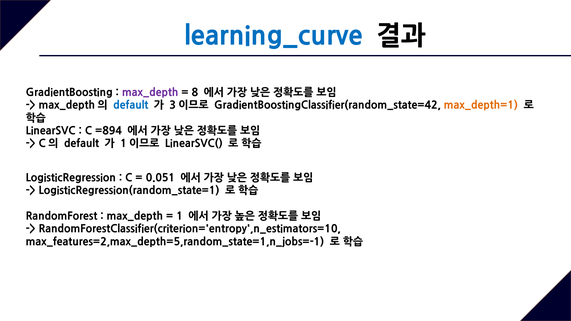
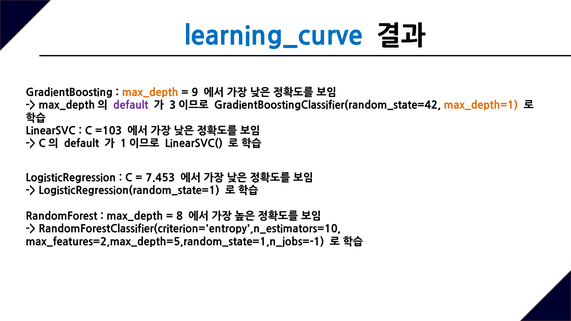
max_depth at (150, 93) colour: purple -> orange
8: 8 -> 9
default at (131, 105) colour: blue -> purple
=894: =894 -> =103
0.051: 0.051 -> 7.453
1: 1 -> 8
